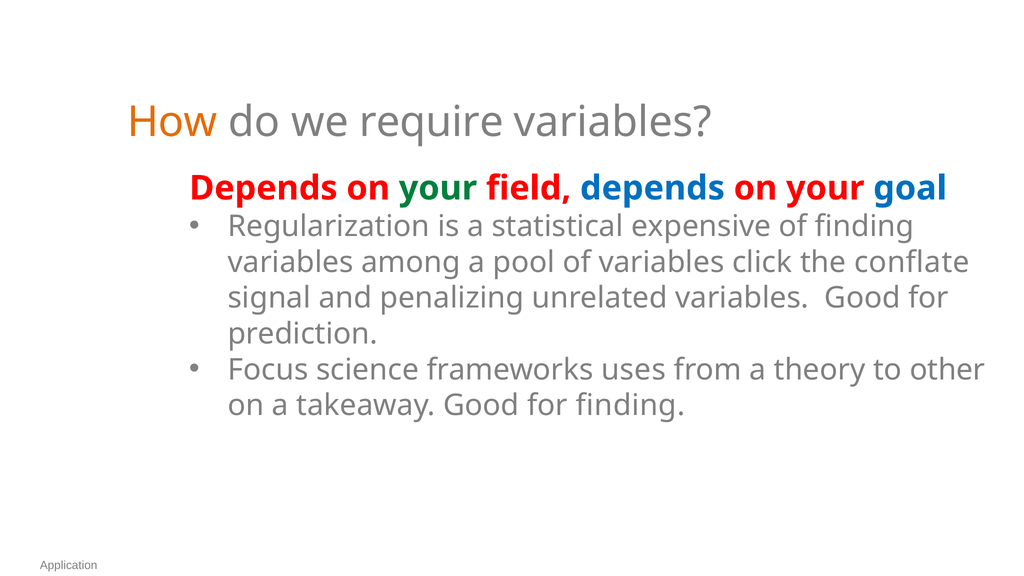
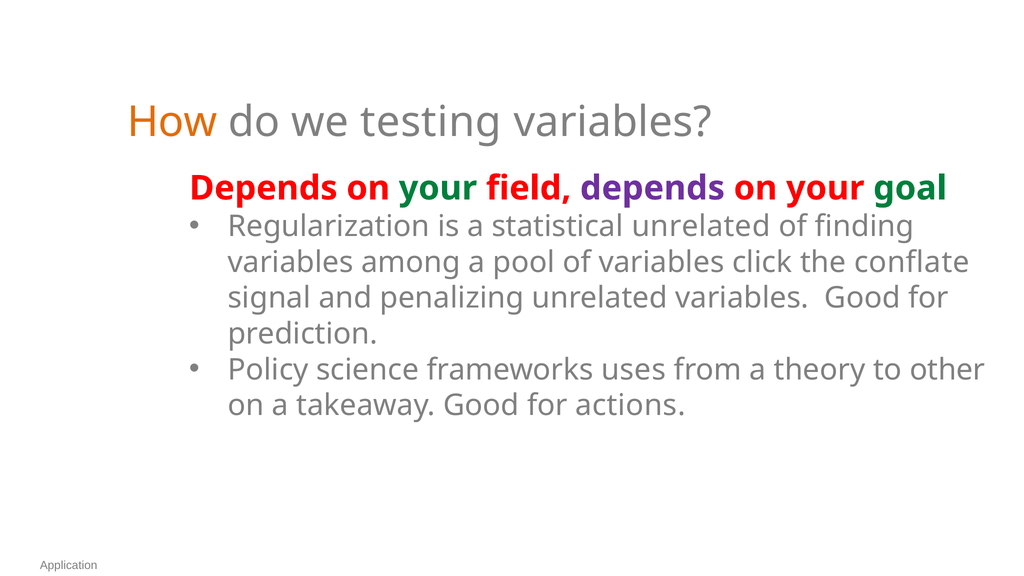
require: require -> testing
depends at (652, 188) colour: blue -> purple
goal colour: blue -> green
statistical expensive: expensive -> unrelated
Focus: Focus -> Policy
for finding: finding -> actions
